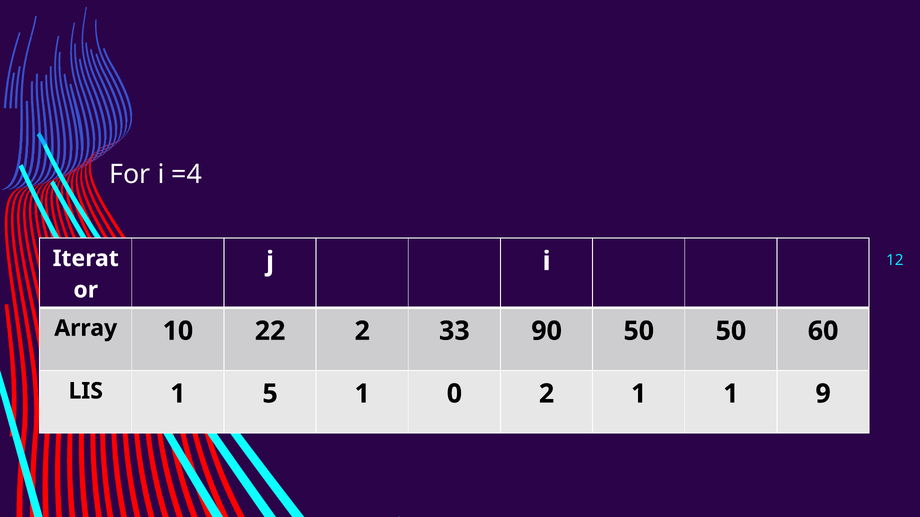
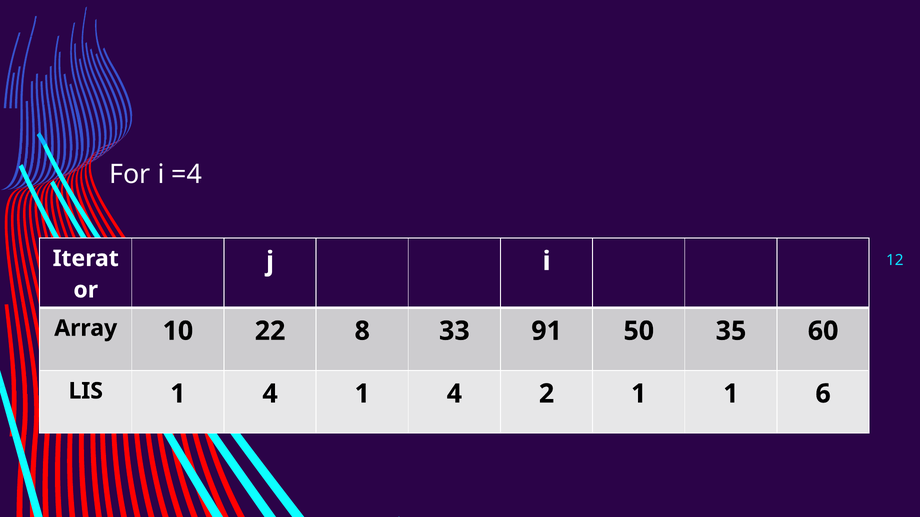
22 2: 2 -> 8
90: 90 -> 91
50 50: 50 -> 35
LIS 1 5: 5 -> 4
0 at (454, 394): 0 -> 4
9: 9 -> 6
